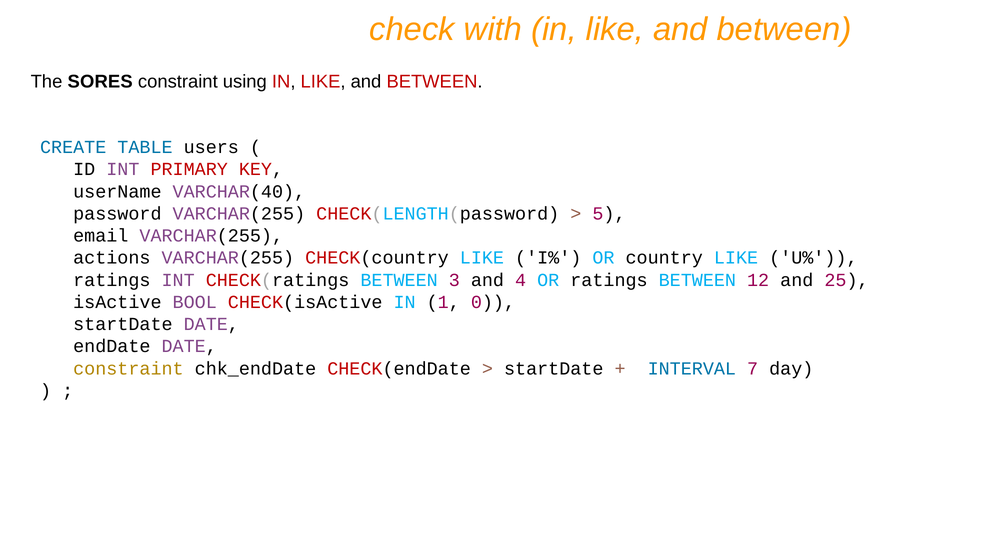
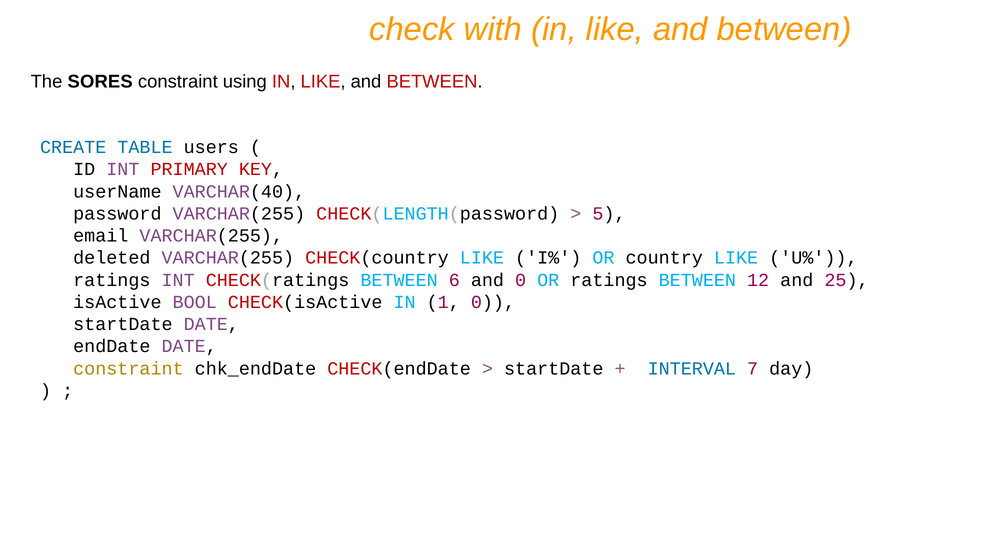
actions: actions -> deleted
3: 3 -> 6
and 4: 4 -> 0
